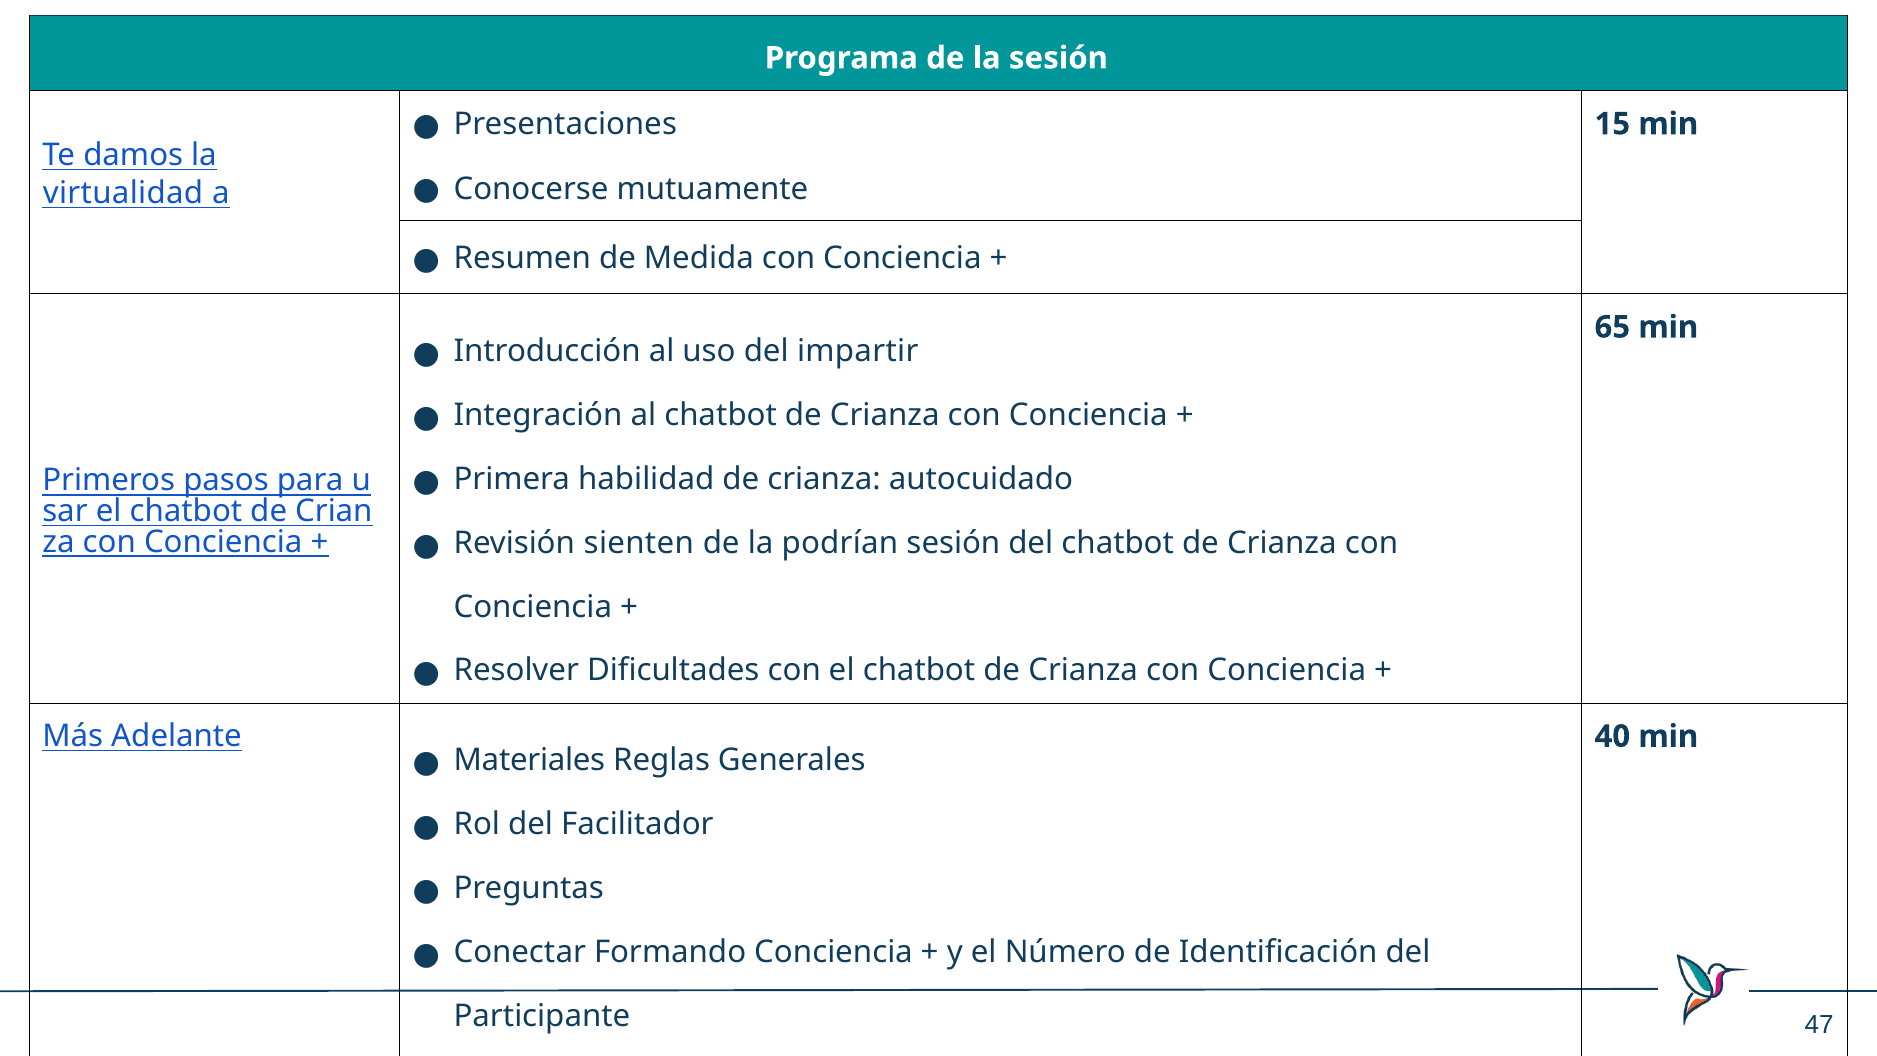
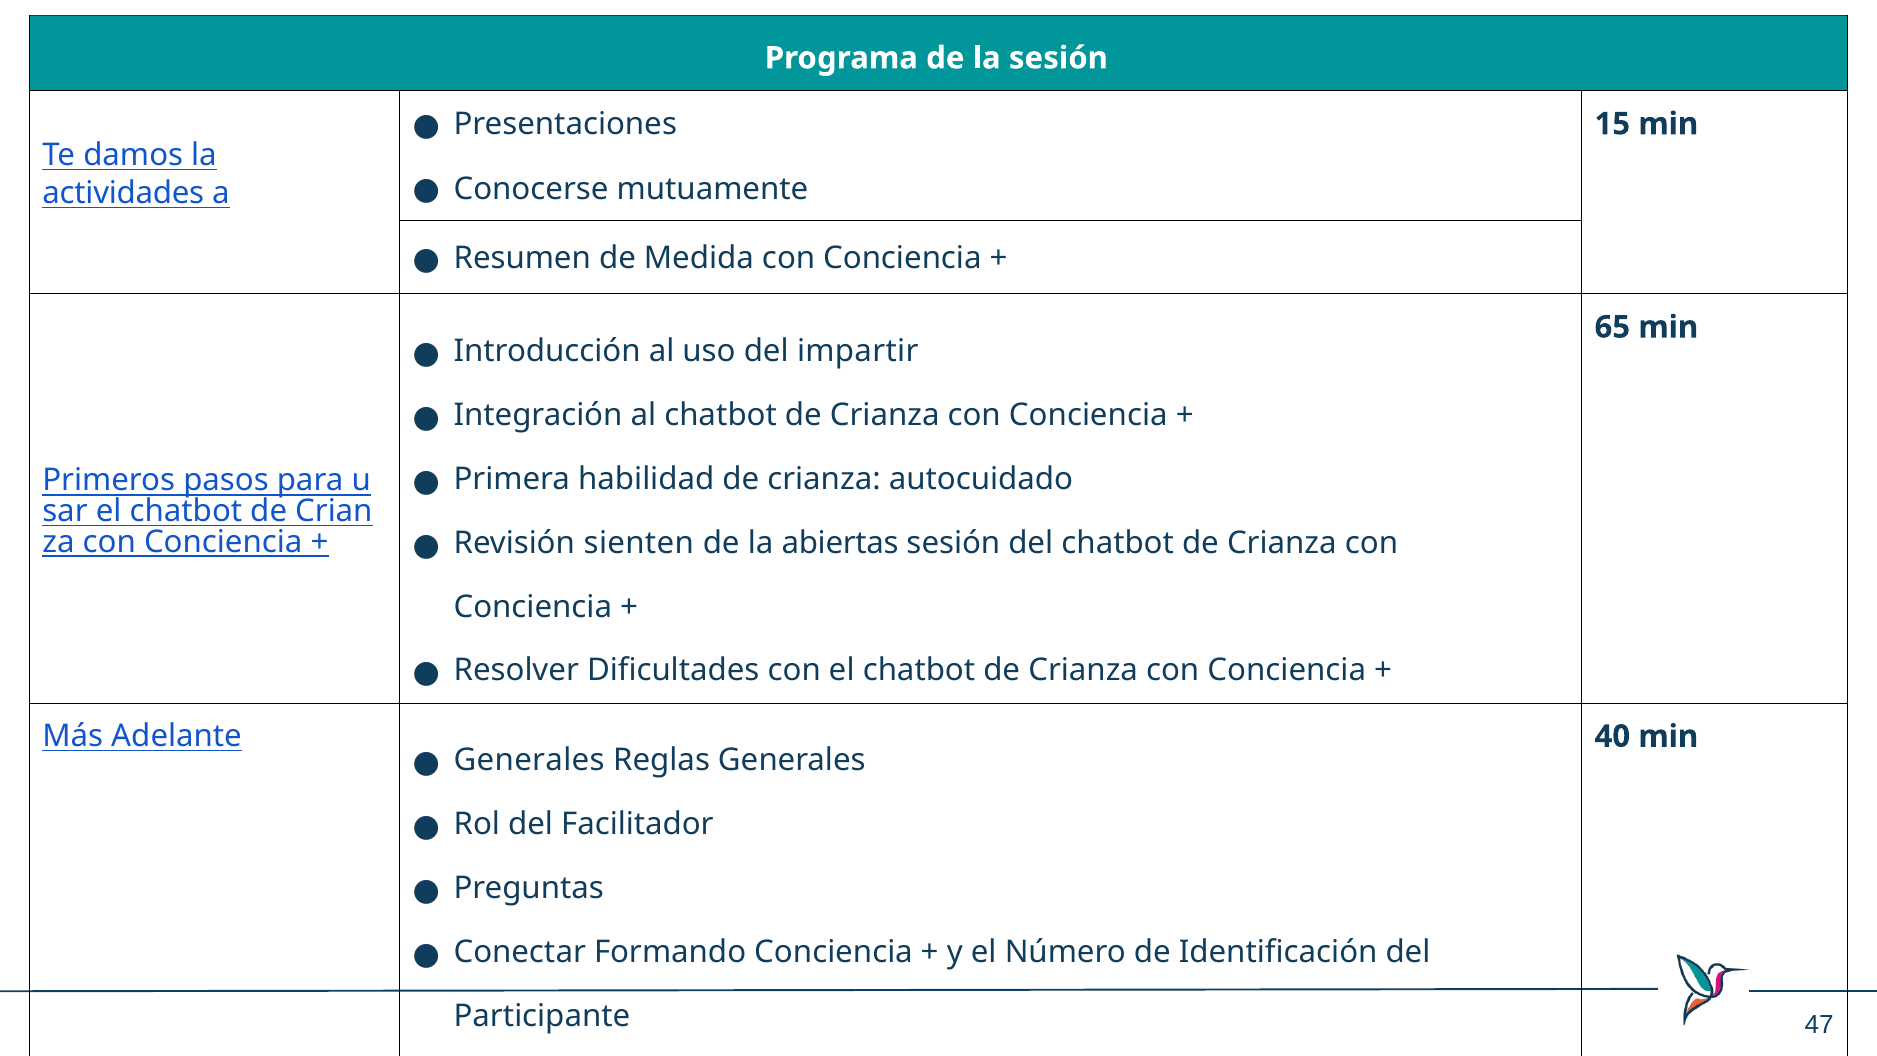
virtualidad: virtualidad -> actividades
podrían: podrían -> abiertas
Materiales at (529, 760): Materiales -> Generales
